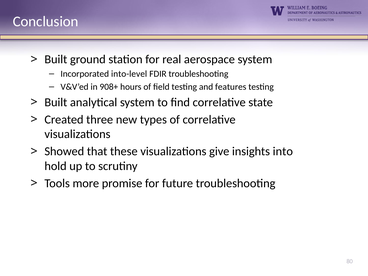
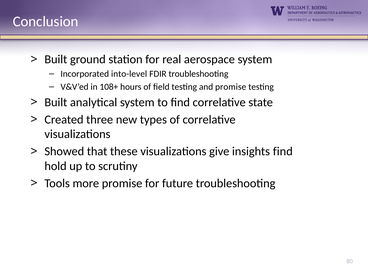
908+: 908+ -> 108+
and features: features -> promise
insights into: into -> find
